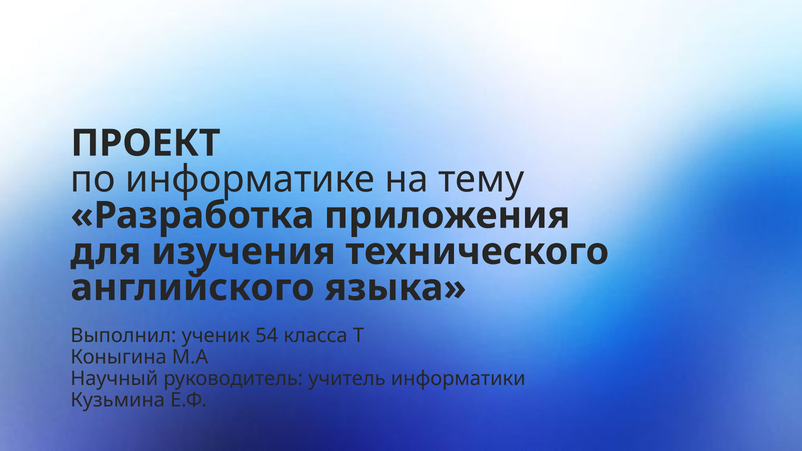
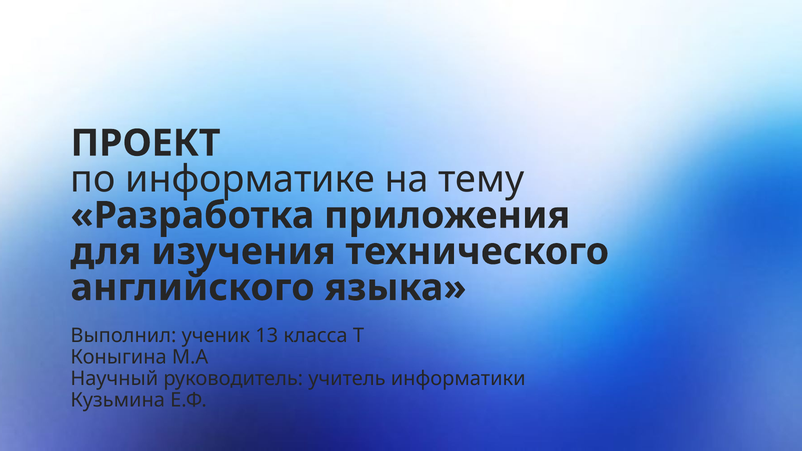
54: 54 -> 13
